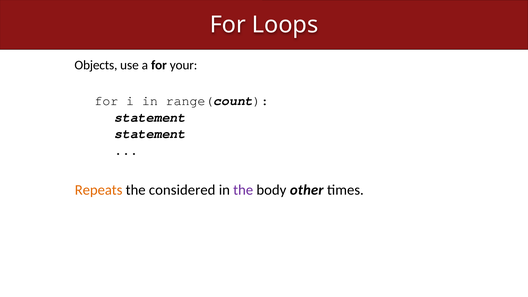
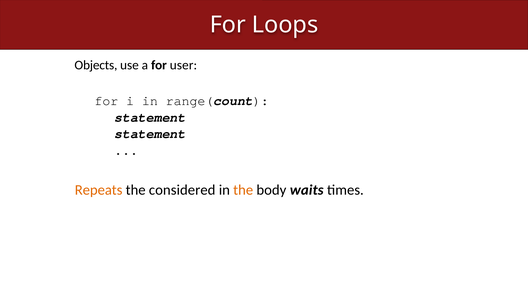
your: your -> user
the at (243, 190) colour: purple -> orange
other: other -> waits
